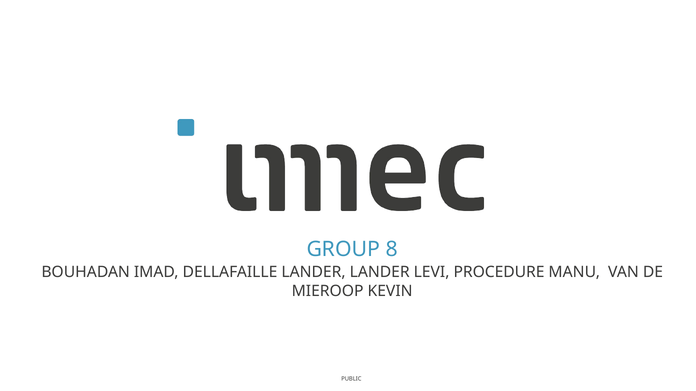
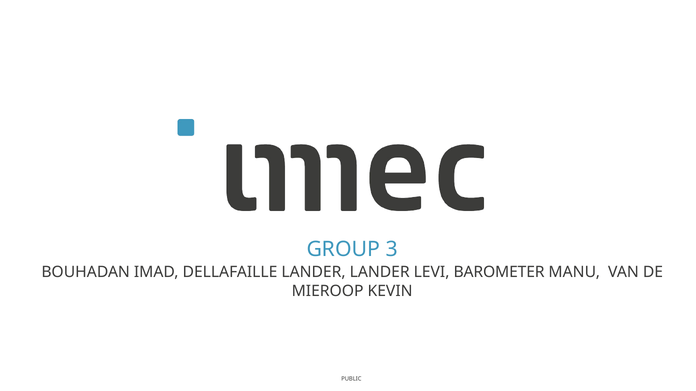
8: 8 -> 3
PROCEDURE: PROCEDURE -> BAROMETER
